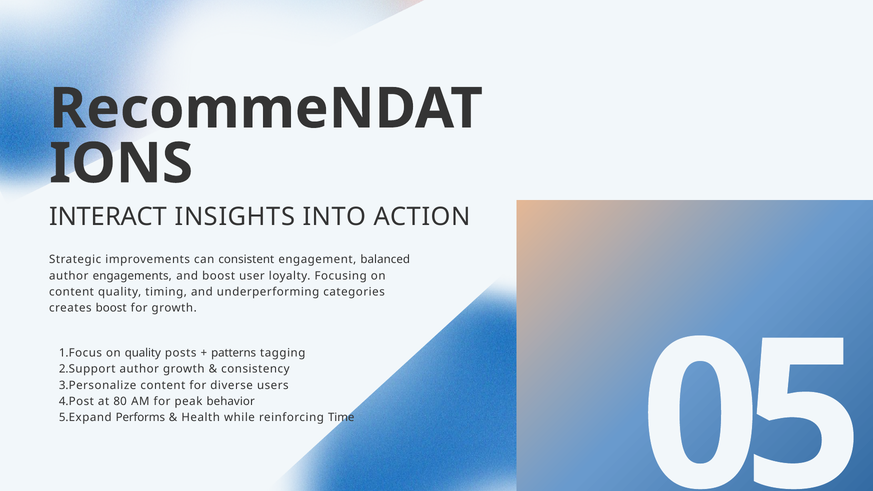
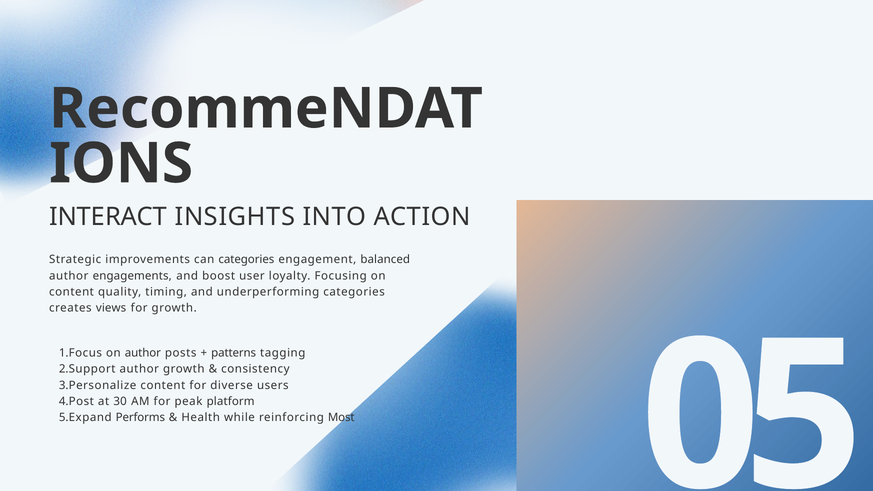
can consistent: consistent -> categories
creates boost: boost -> views
on quality: quality -> author
80: 80 -> 30
behavior: behavior -> platform
Time: Time -> Most
